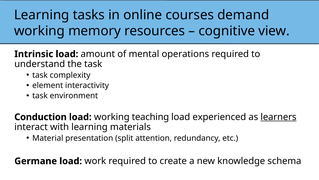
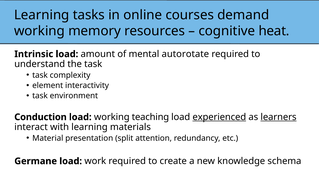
view: view -> heat
operations: operations -> autorotate
experienced underline: none -> present
